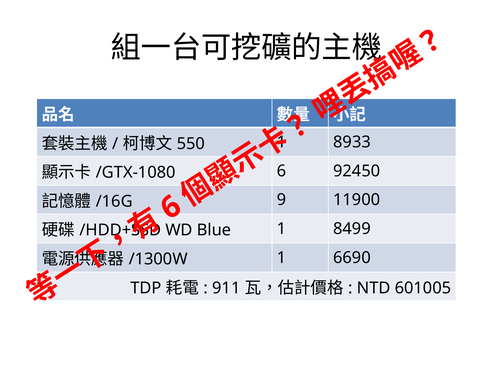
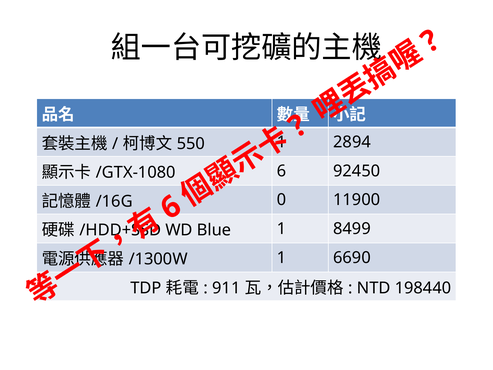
8933: 8933 -> 2894
9: 9 -> 0
601005: 601005 -> 198440
